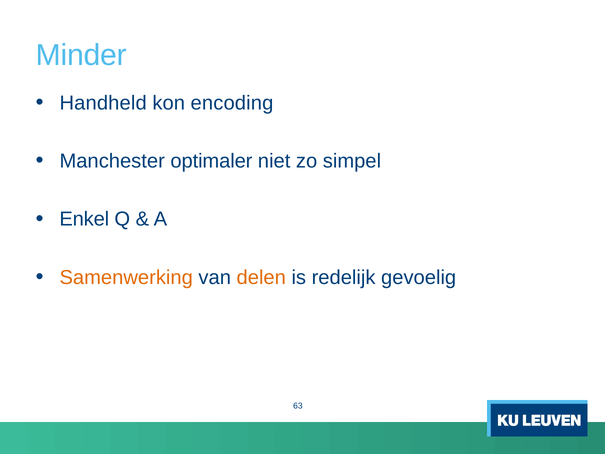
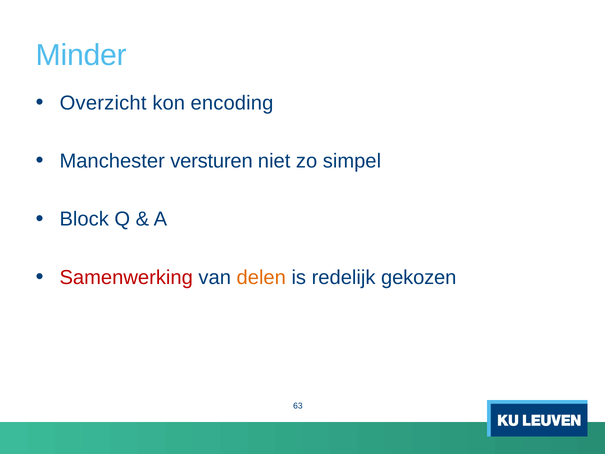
Handheld: Handheld -> Overzicht
optimaler: optimaler -> versturen
Enkel: Enkel -> Block
Samenwerking colour: orange -> red
gevoelig: gevoelig -> gekozen
